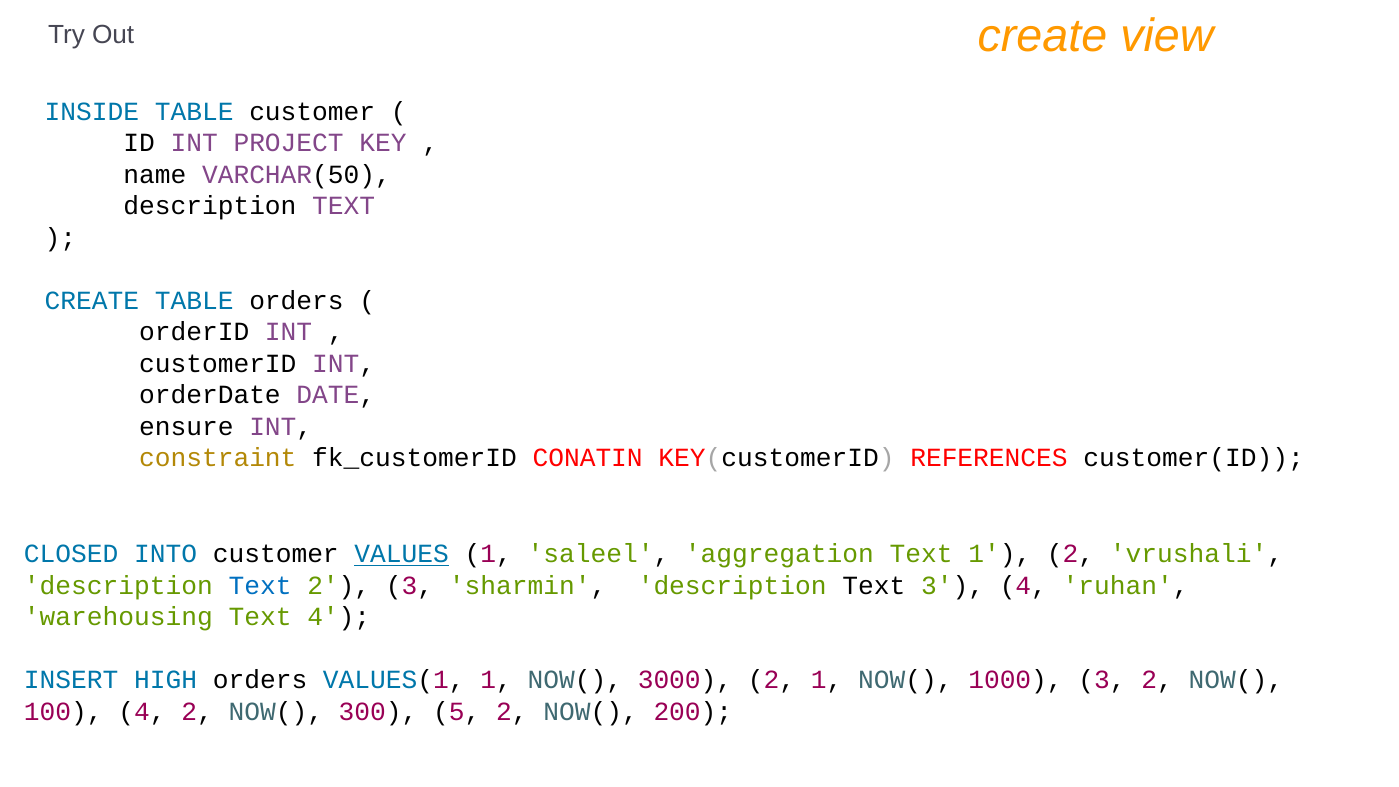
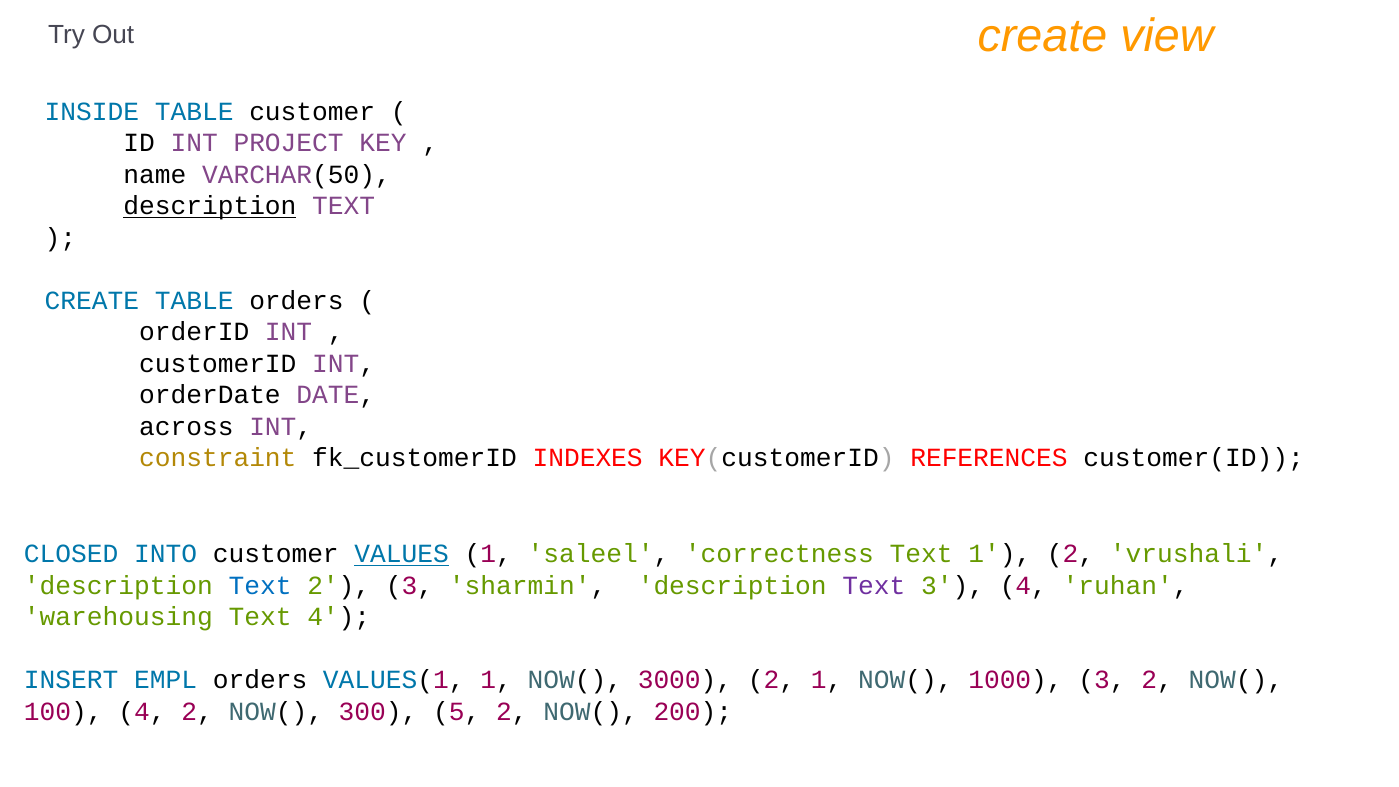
description at (210, 206) underline: none -> present
ensure: ensure -> across
CONATIN: CONATIN -> INDEXES
aggregation: aggregation -> correctness
Text at (874, 586) colour: black -> purple
HIGH: HIGH -> EMPL
